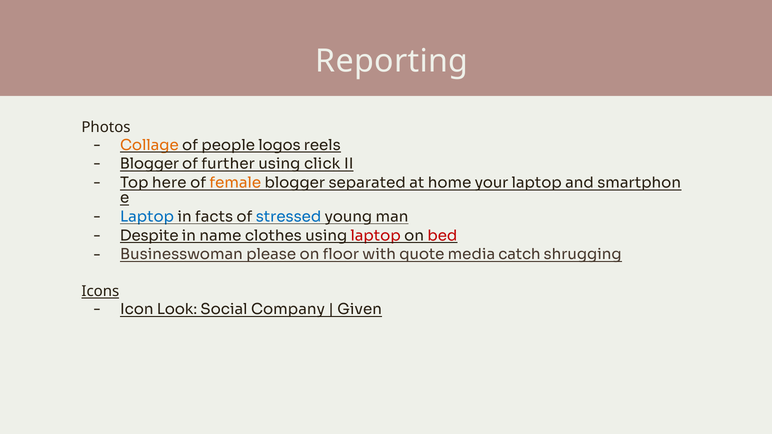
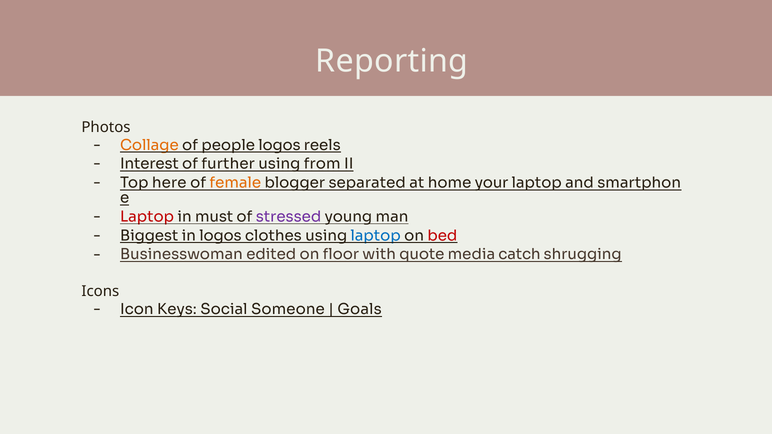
Blogger at (149, 164): Blogger -> Interest
click: click -> from
Laptop at (147, 217) colour: blue -> red
facts: facts -> must
stressed colour: blue -> purple
Despite: Despite -> Biggest
in name: name -> logos
laptop at (376, 236) colour: red -> blue
please: please -> edited
Icons underline: present -> none
Look: Look -> Keys
Company: Company -> Someone
Given: Given -> Goals
